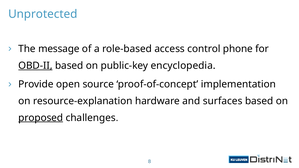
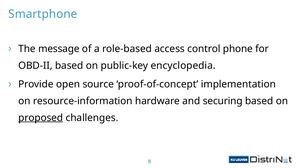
Unprotected: Unprotected -> Smartphone
OBD-II underline: present -> none
resource-explanation: resource-explanation -> resource-information
surfaces: surfaces -> securing
